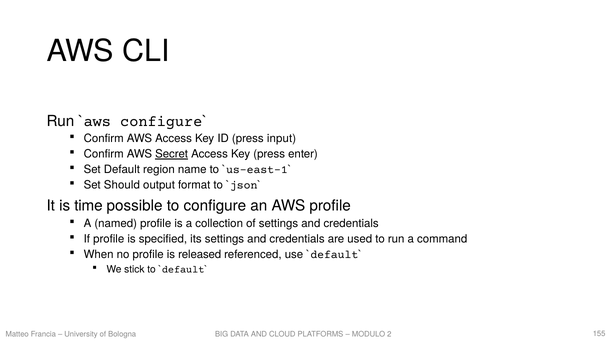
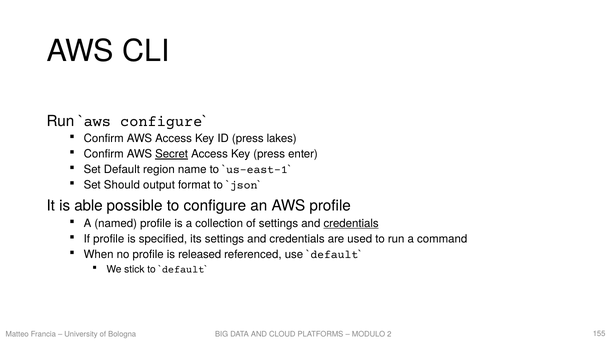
input: input -> lakes
time: time -> able
credentials at (351, 224) underline: none -> present
